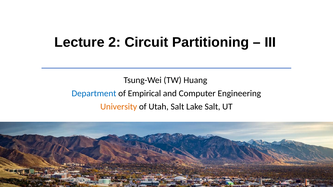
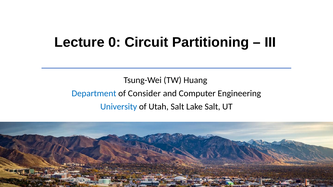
2: 2 -> 0
Empirical: Empirical -> Consider
University colour: orange -> blue
